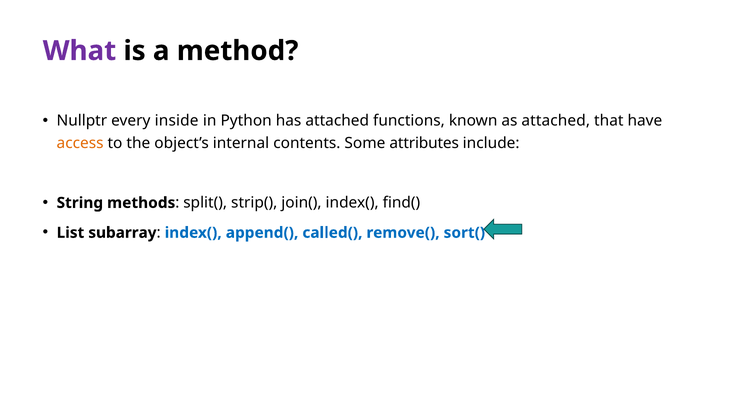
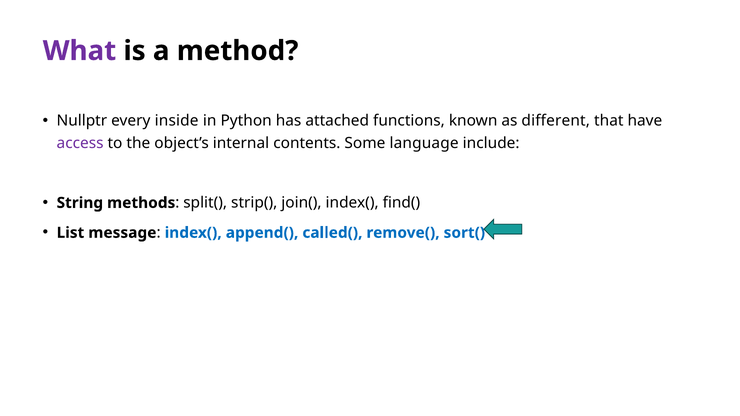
as attached: attached -> different
access colour: orange -> purple
attributes: attributes -> language
subarray: subarray -> message
